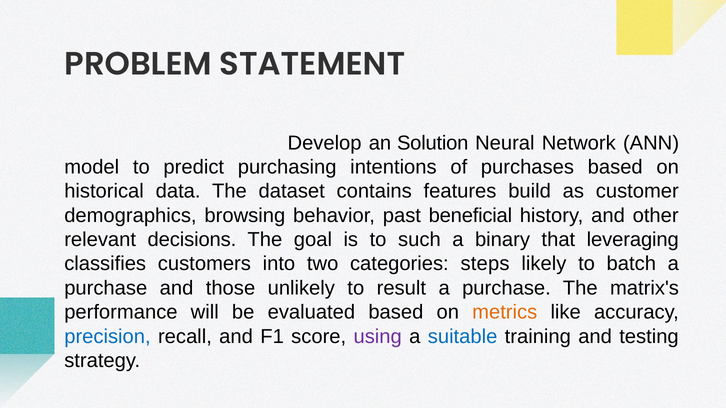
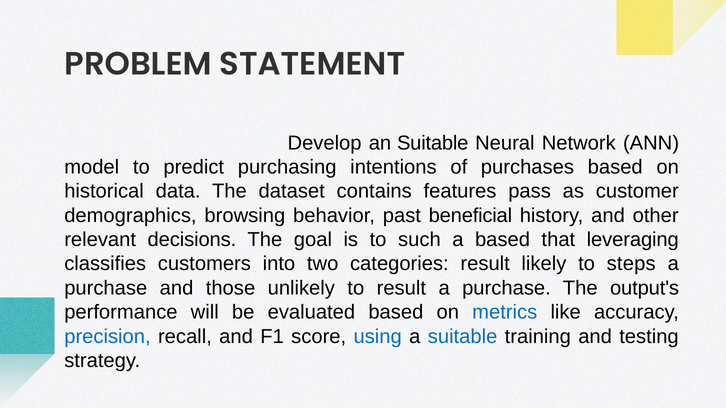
an Solution: Solution -> Suitable
build: build -> pass
a binary: binary -> based
categories steps: steps -> result
batch: batch -> steps
matrix's: matrix's -> output's
metrics colour: orange -> blue
using colour: purple -> blue
